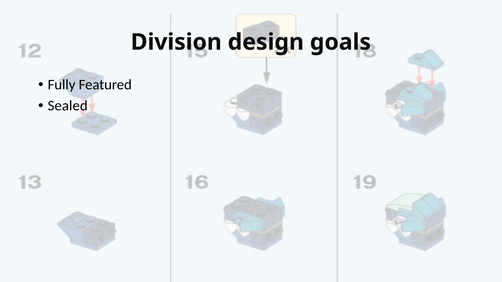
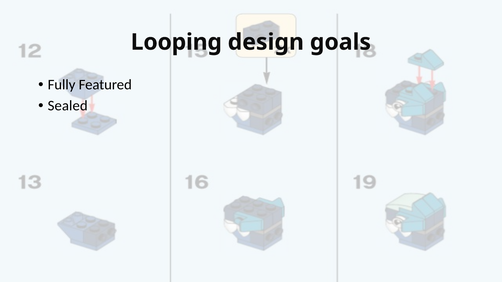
Division: Division -> Looping
